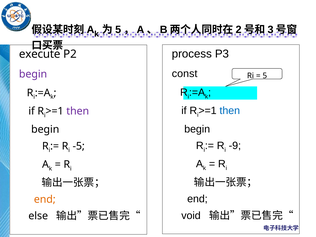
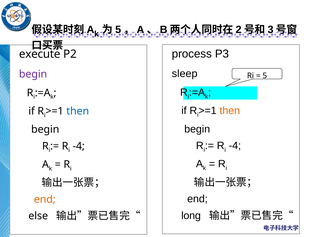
const: const -> sleep
then at (230, 111) colour: blue -> orange
then at (78, 111) colour: purple -> blue
-9 at (235, 146): -9 -> -4
-5 at (79, 146): -5 -> -4
void: void -> long
